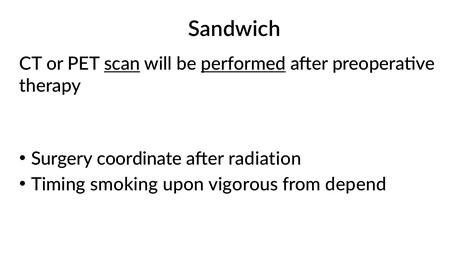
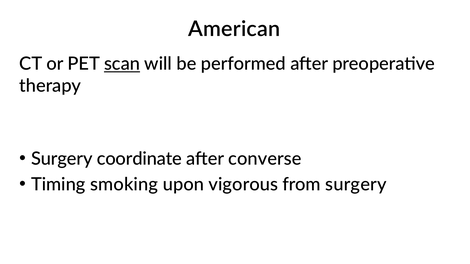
Sandwich: Sandwich -> American
performed underline: present -> none
radiation: radiation -> converse
from depend: depend -> surgery
